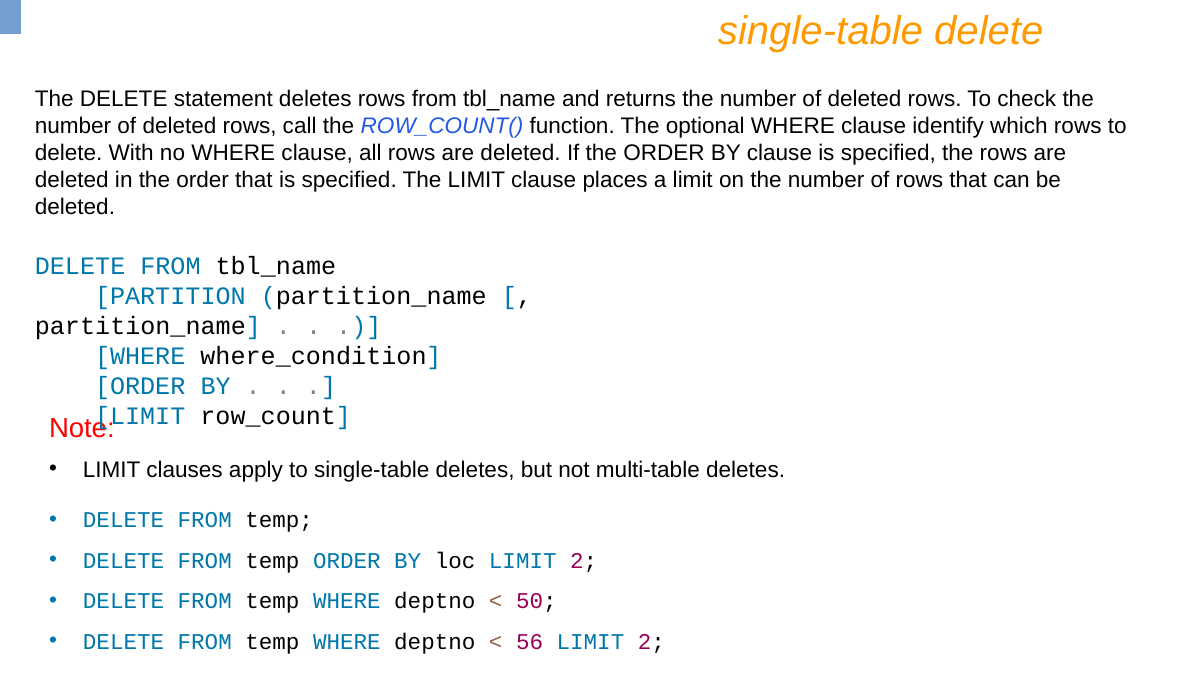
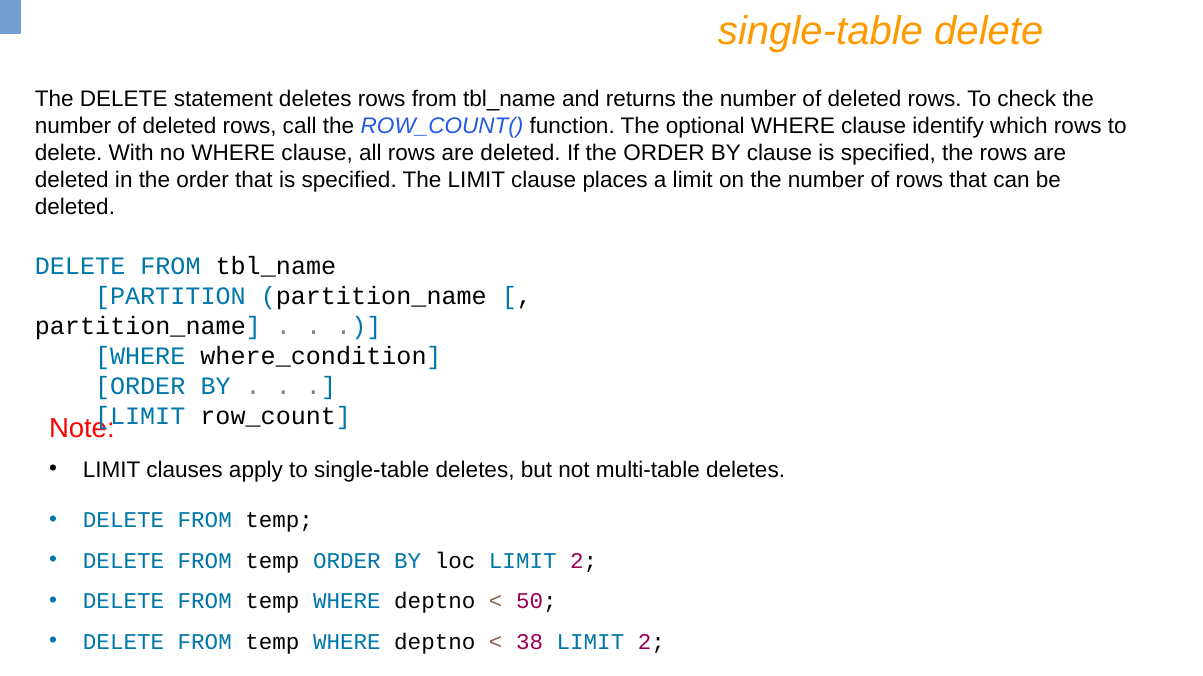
56: 56 -> 38
